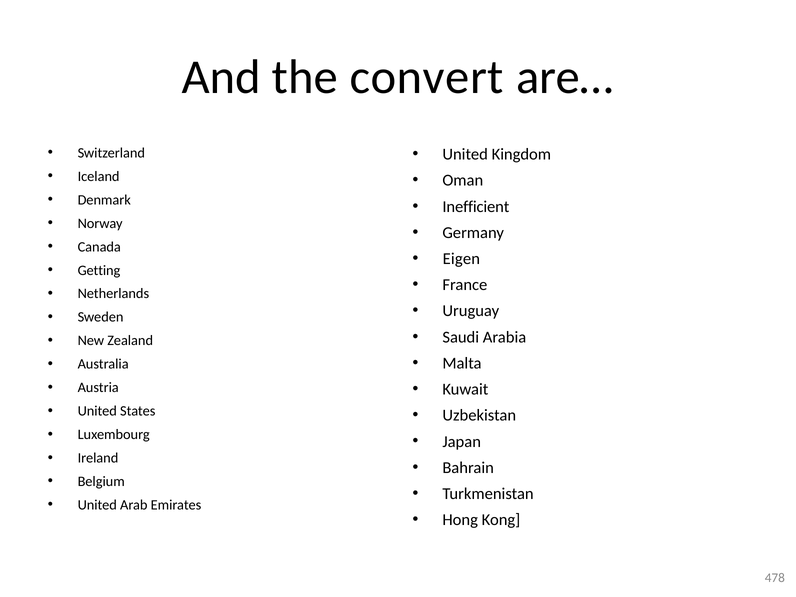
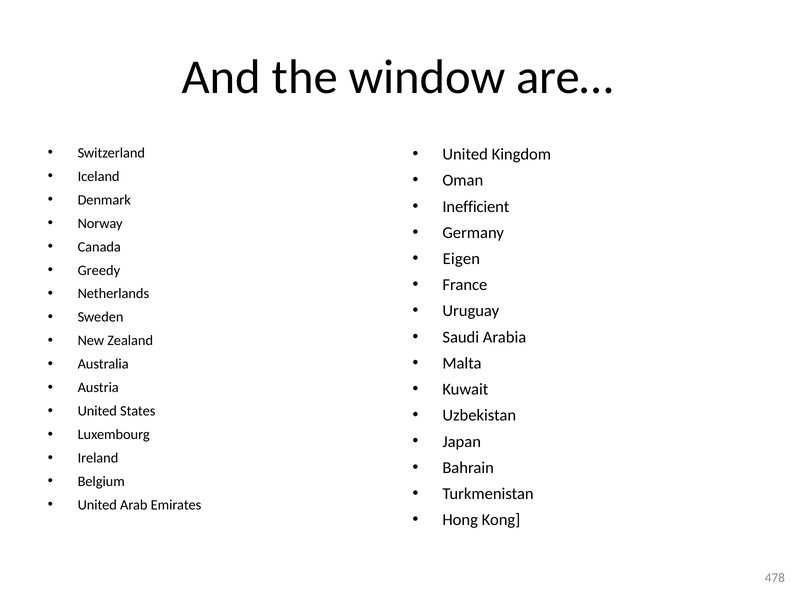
convert: convert -> window
Getting: Getting -> Greedy
